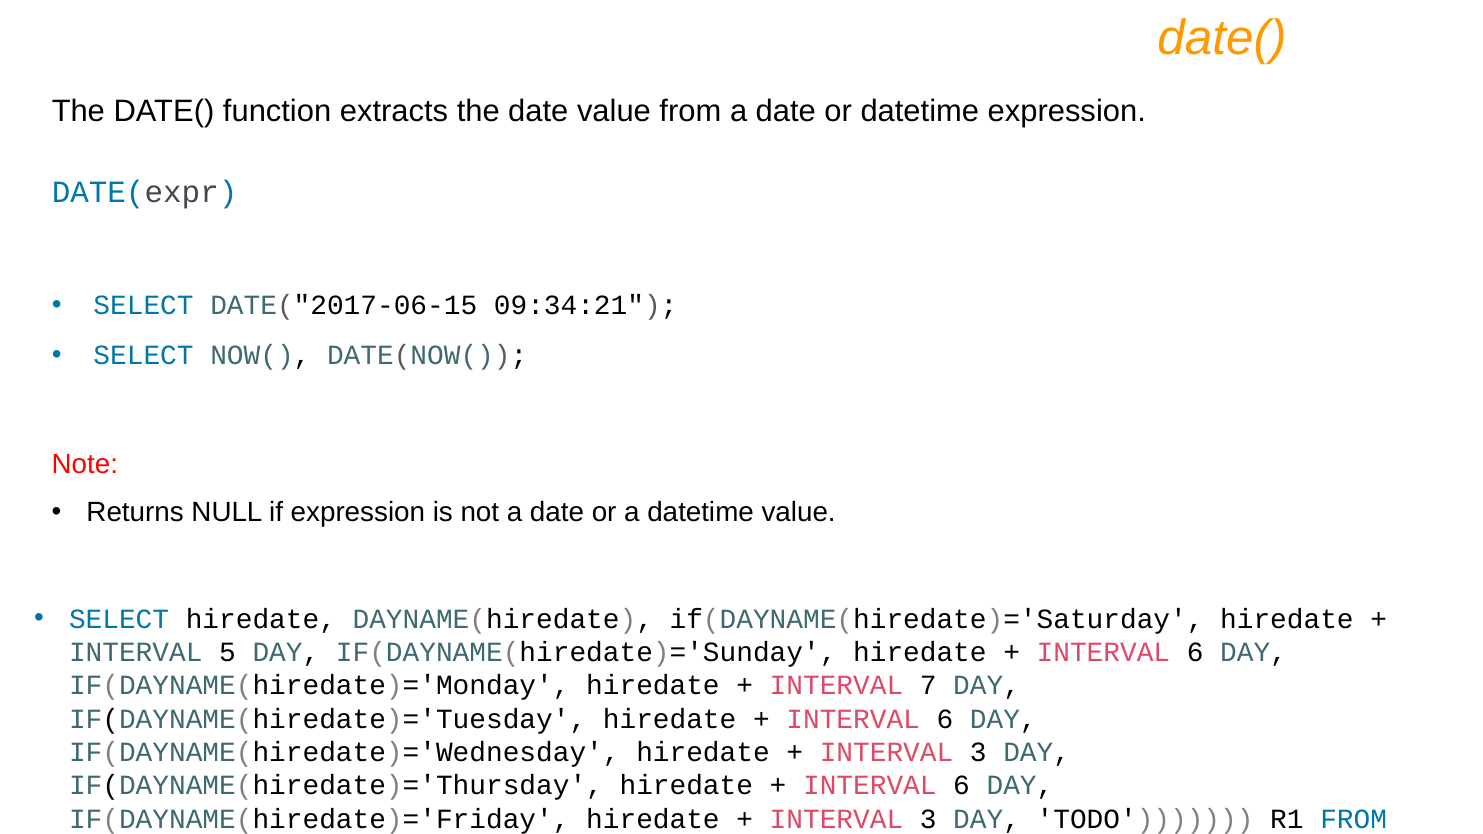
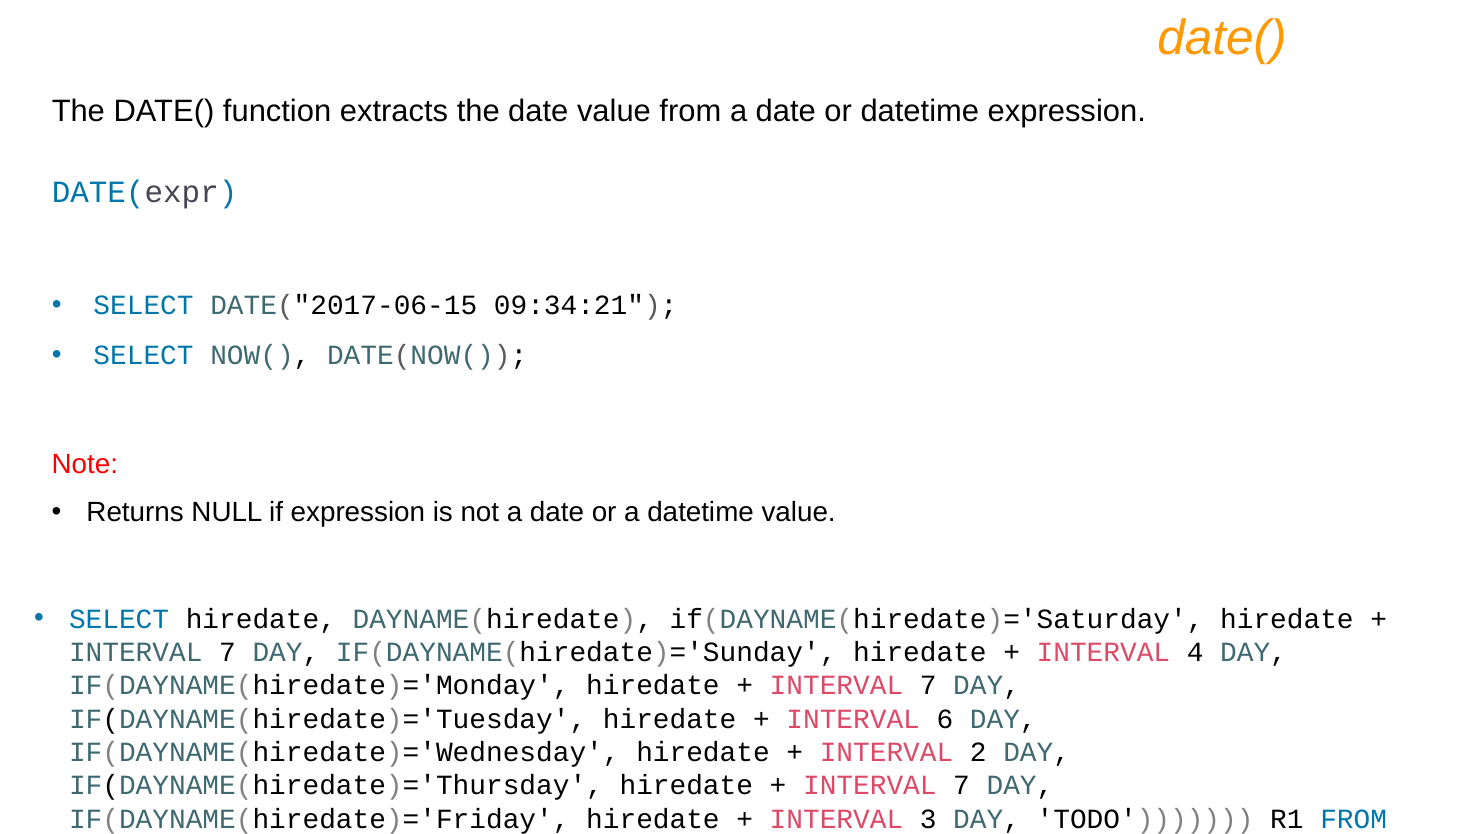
5 at (228, 652): 5 -> 7
6 at (1195, 652): 6 -> 4
3 at (978, 753): 3 -> 2
6 at (962, 786): 6 -> 7
